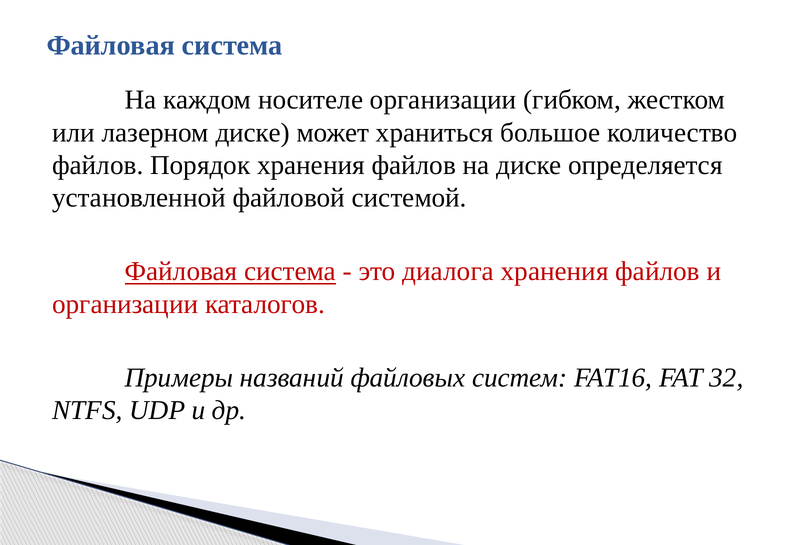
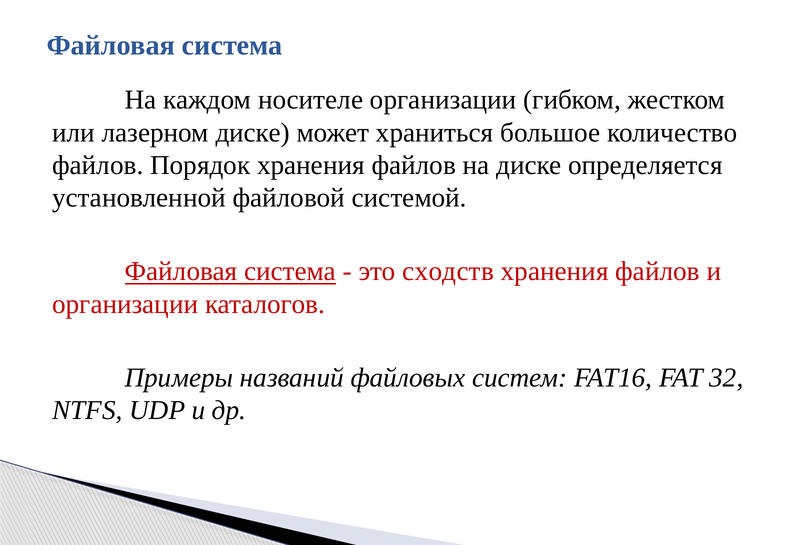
диалога: диалога -> сходств
